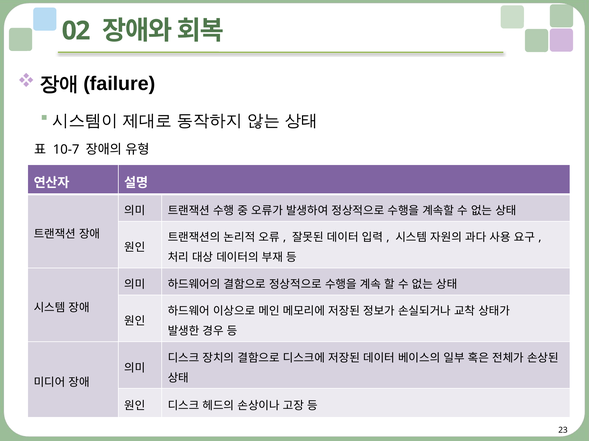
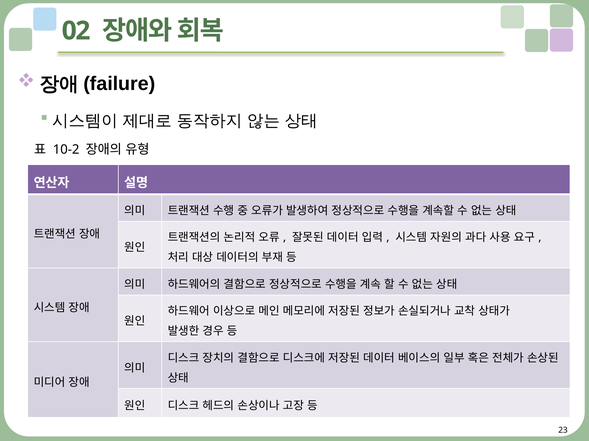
10-7: 10-7 -> 10-2
